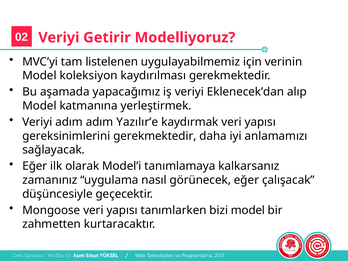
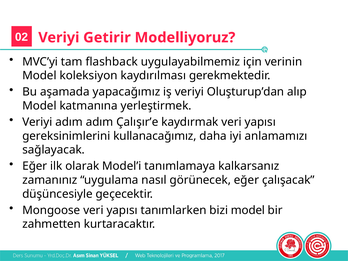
listelenen: listelenen -> flashback
Eklenecek’dan: Eklenecek’dan -> Oluşturup’dan
Yazılır’e: Yazılır’e -> Çalışır’e
gereksinimlerini gerekmektedir: gerekmektedir -> kullanacağımız
